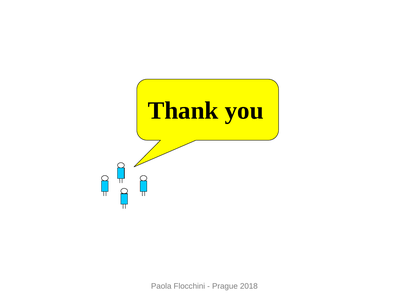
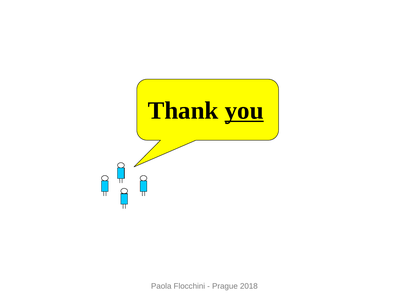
you underline: none -> present
